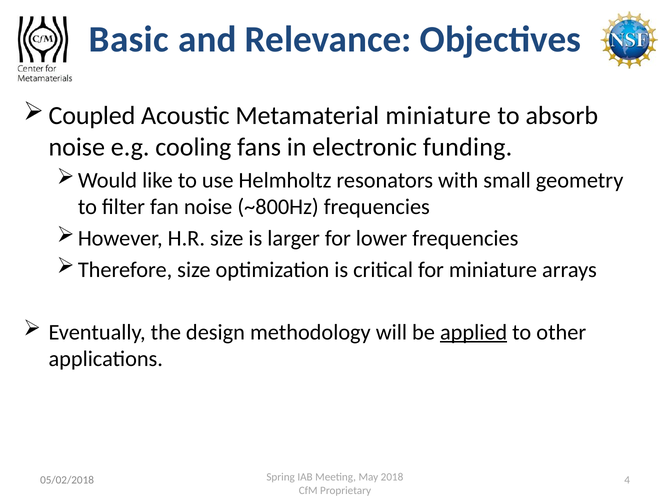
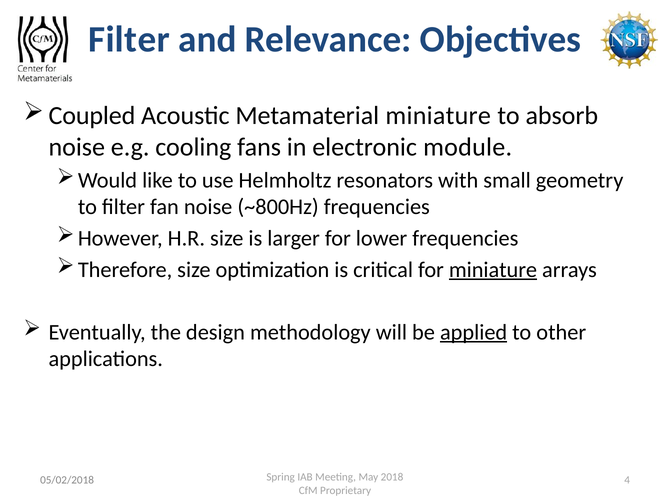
Basic at (129, 39): Basic -> Filter
funding: funding -> module
miniature at (493, 269) underline: none -> present
